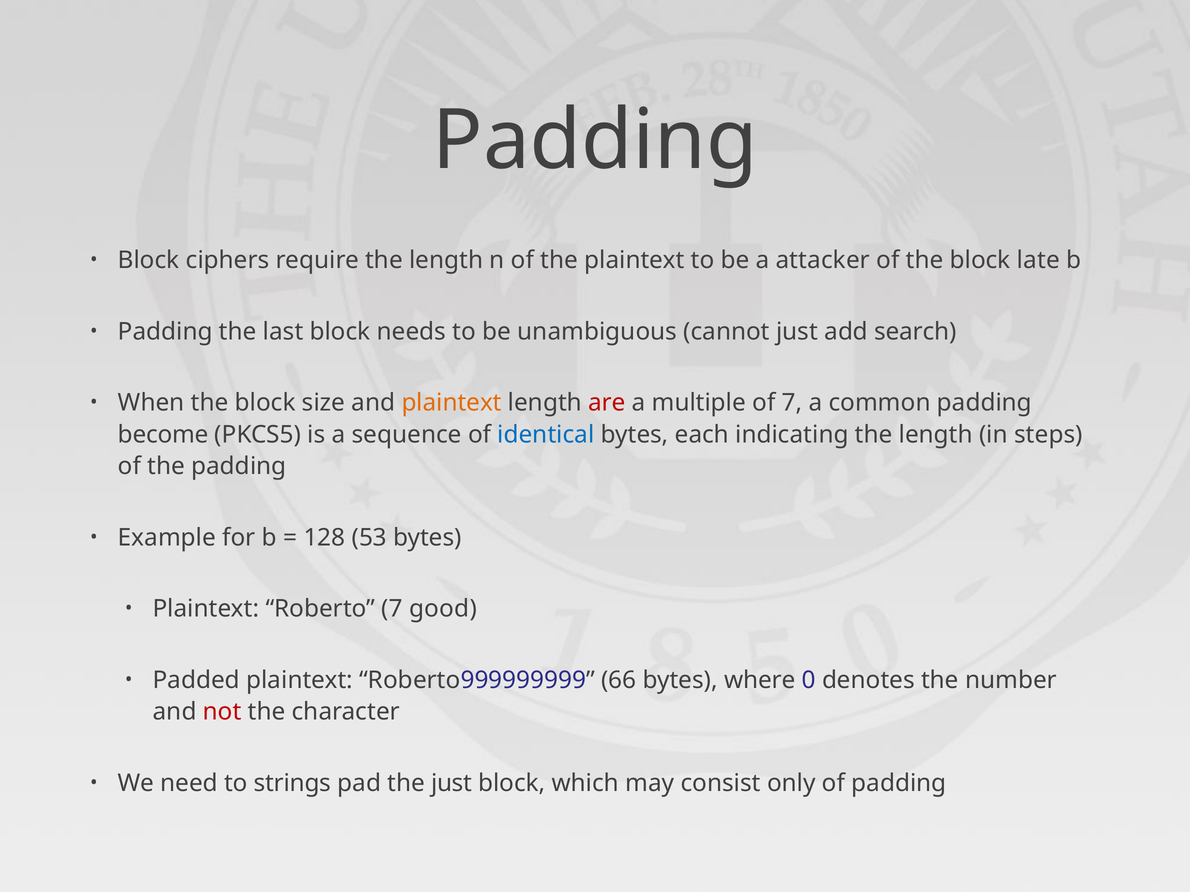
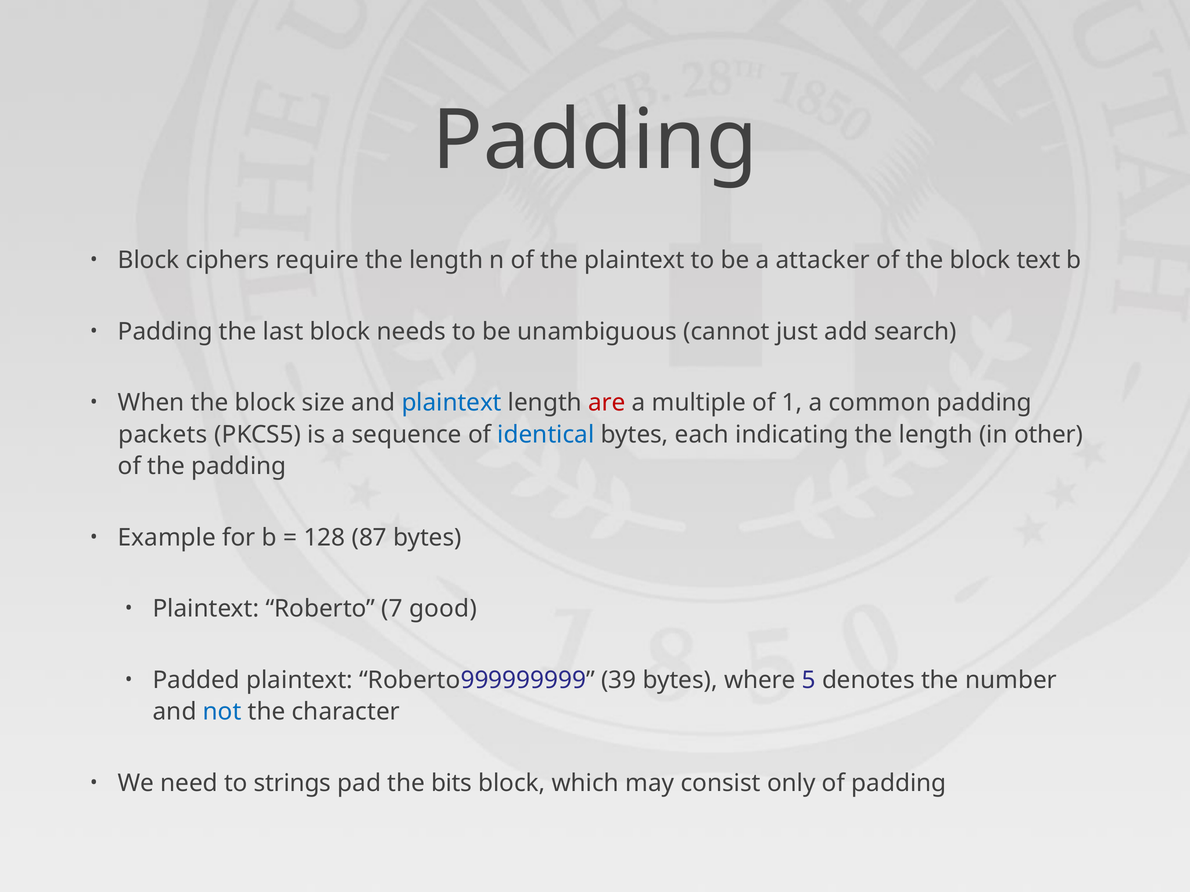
late: late -> text
plaintext at (452, 403) colour: orange -> blue
of 7: 7 -> 1
become: become -> packets
steps: steps -> other
53: 53 -> 87
66: 66 -> 39
0: 0 -> 5
not colour: red -> blue
the just: just -> bits
